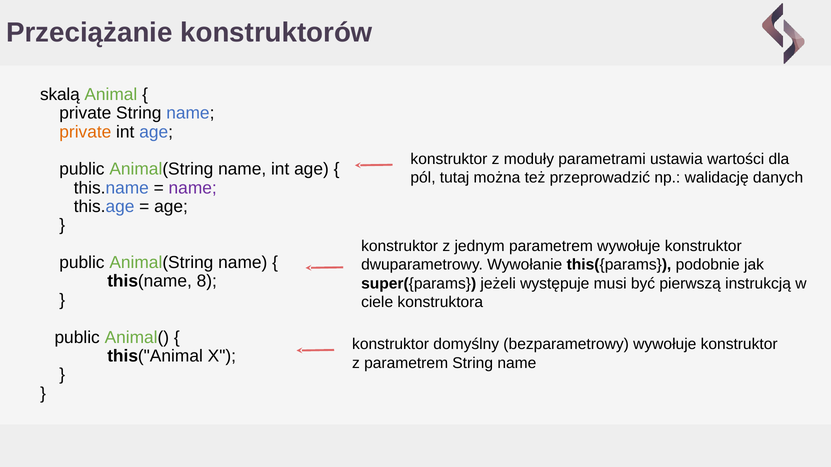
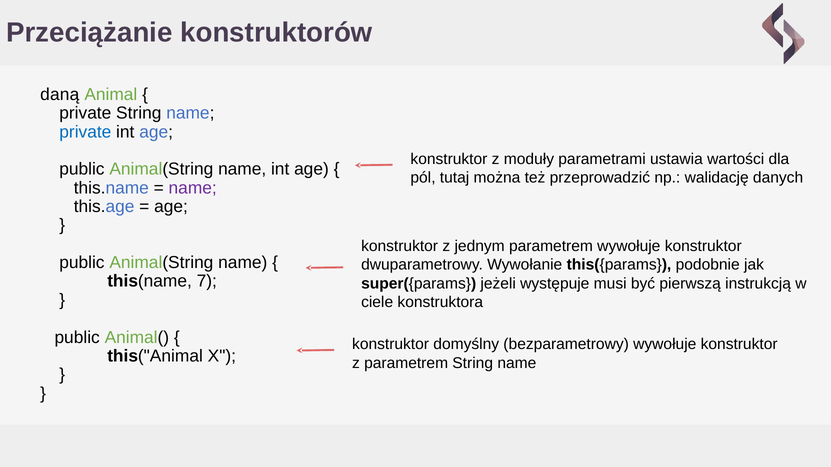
skalą: skalą -> daną
private at (85, 132) colour: orange -> blue
8: 8 -> 7
